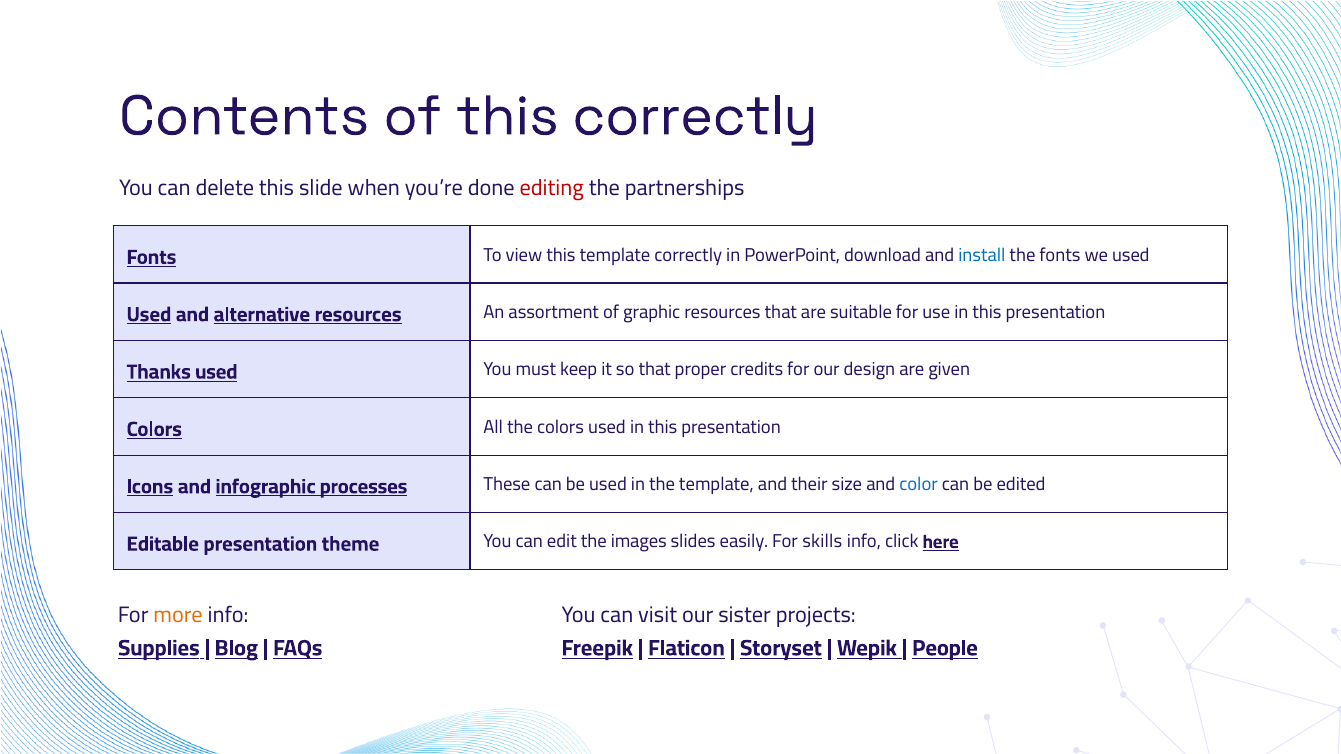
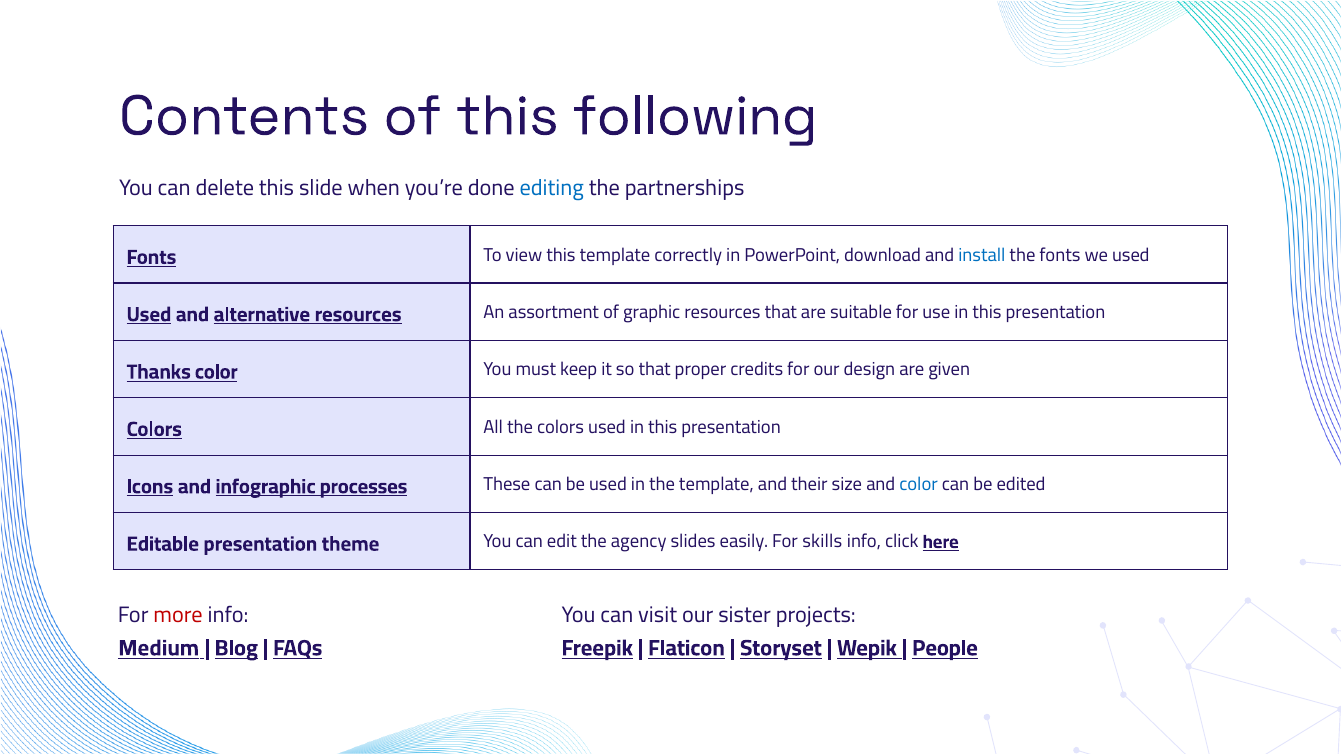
this correctly: correctly -> following
editing colour: red -> blue
Thanks used: used -> color
images: images -> agency
more colour: orange -> red
Supplies: Supplies -> Medium
